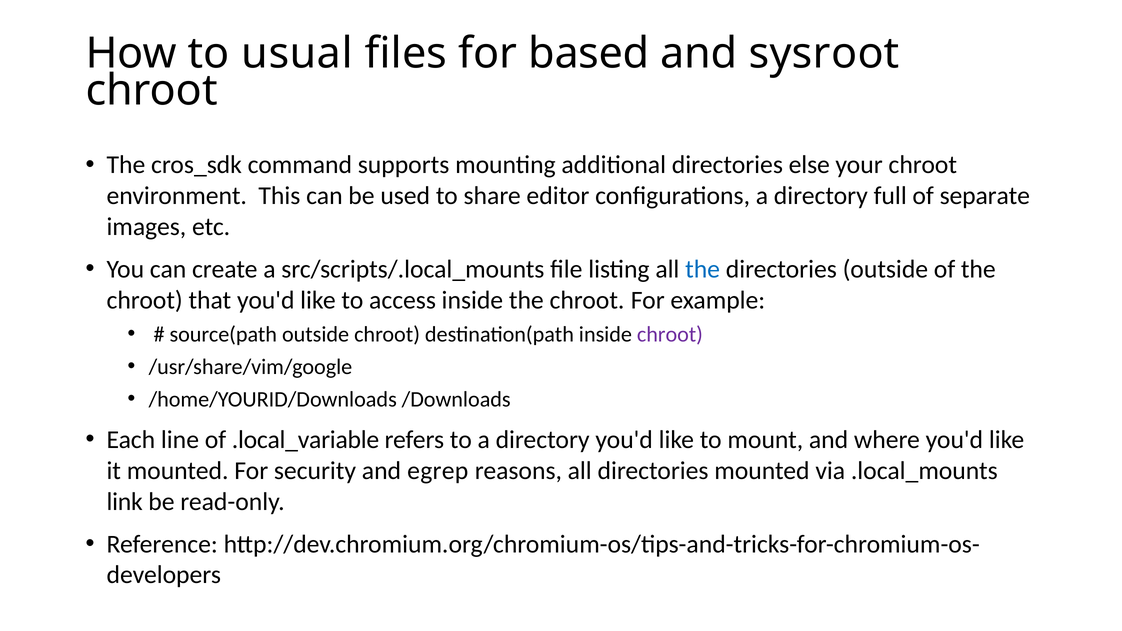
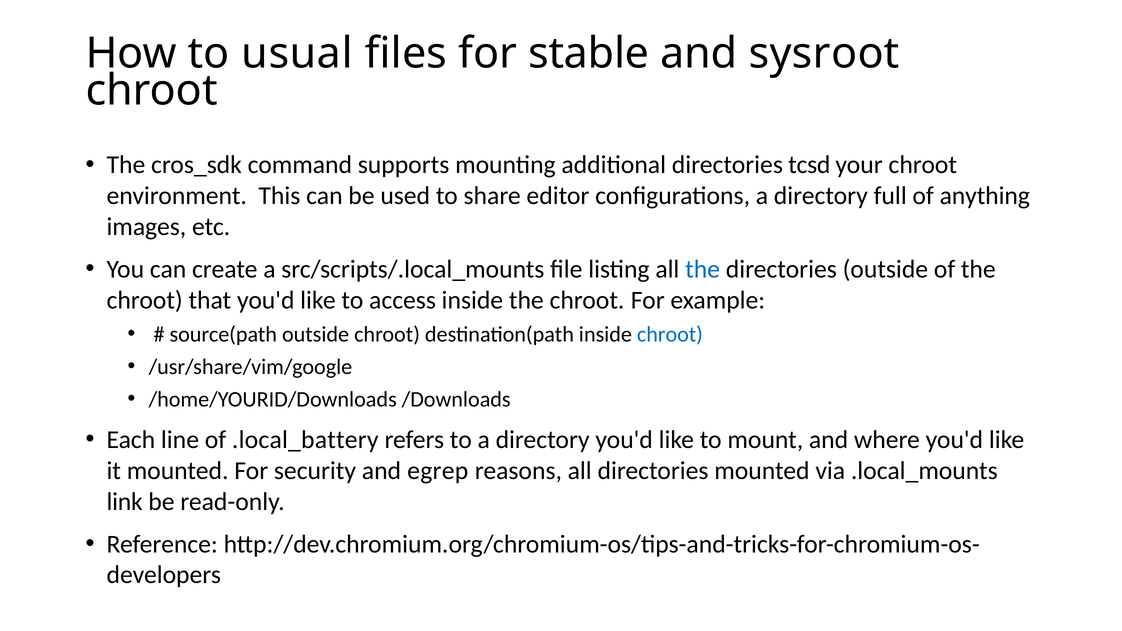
based: based -> stable
else: else -> tcsd
separate: separate -> anything
chroot at (670, 334) colour: purple -> blue
.local_variable: .local_variable -> .local_battery
